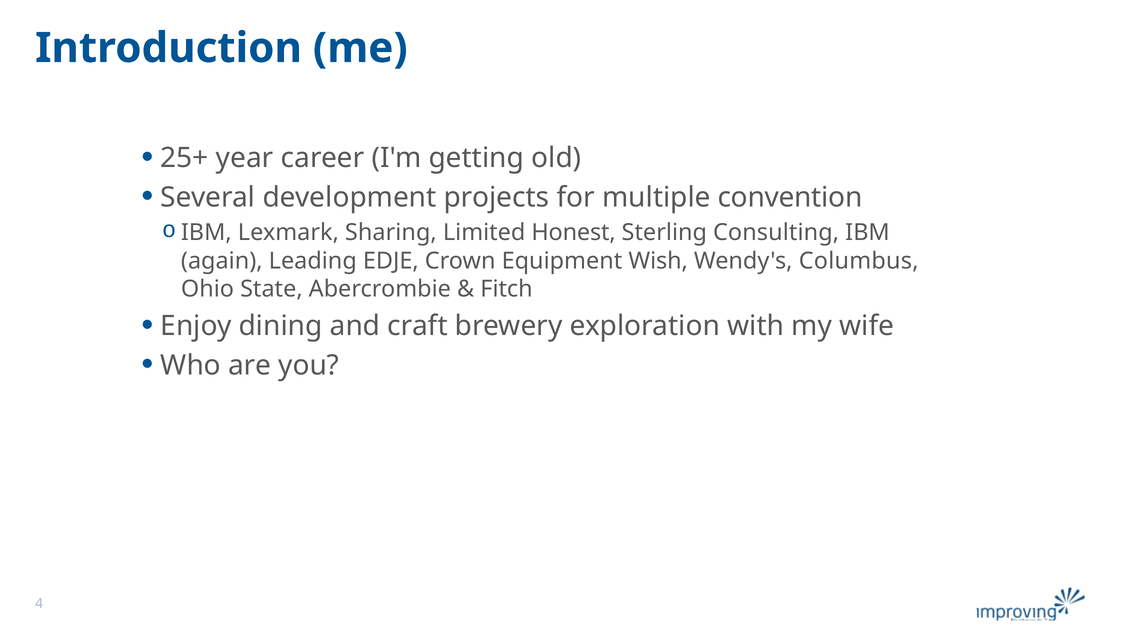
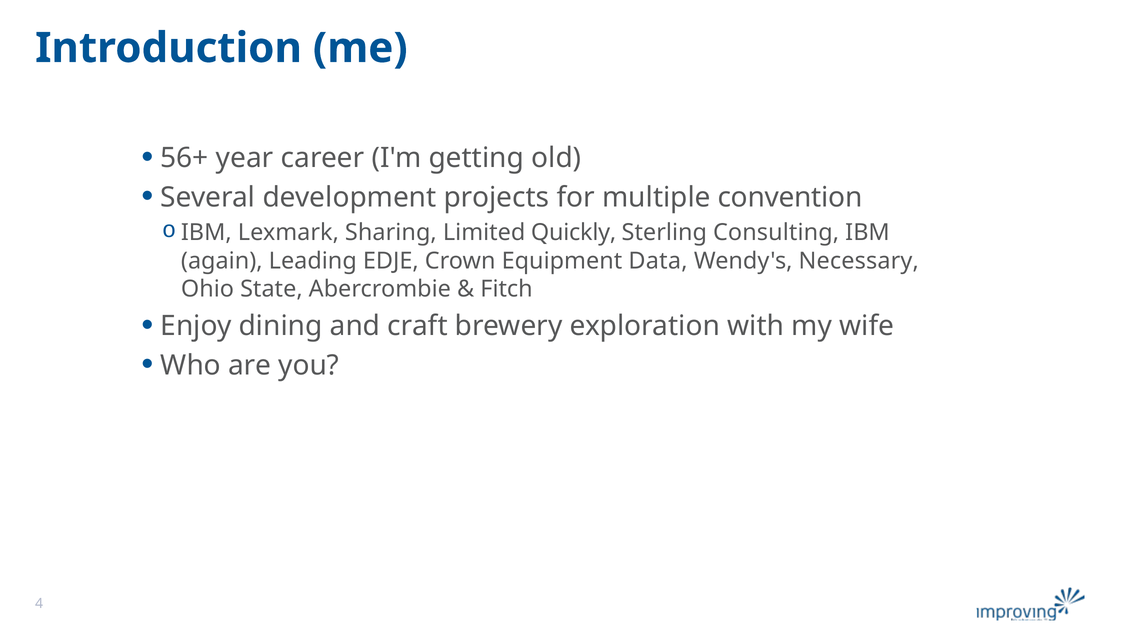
25+: 25+ -> 56+
Honest: Honest -> Quickly
Wish: Wish -> Data
Columbus: Columbus -> Necessary
